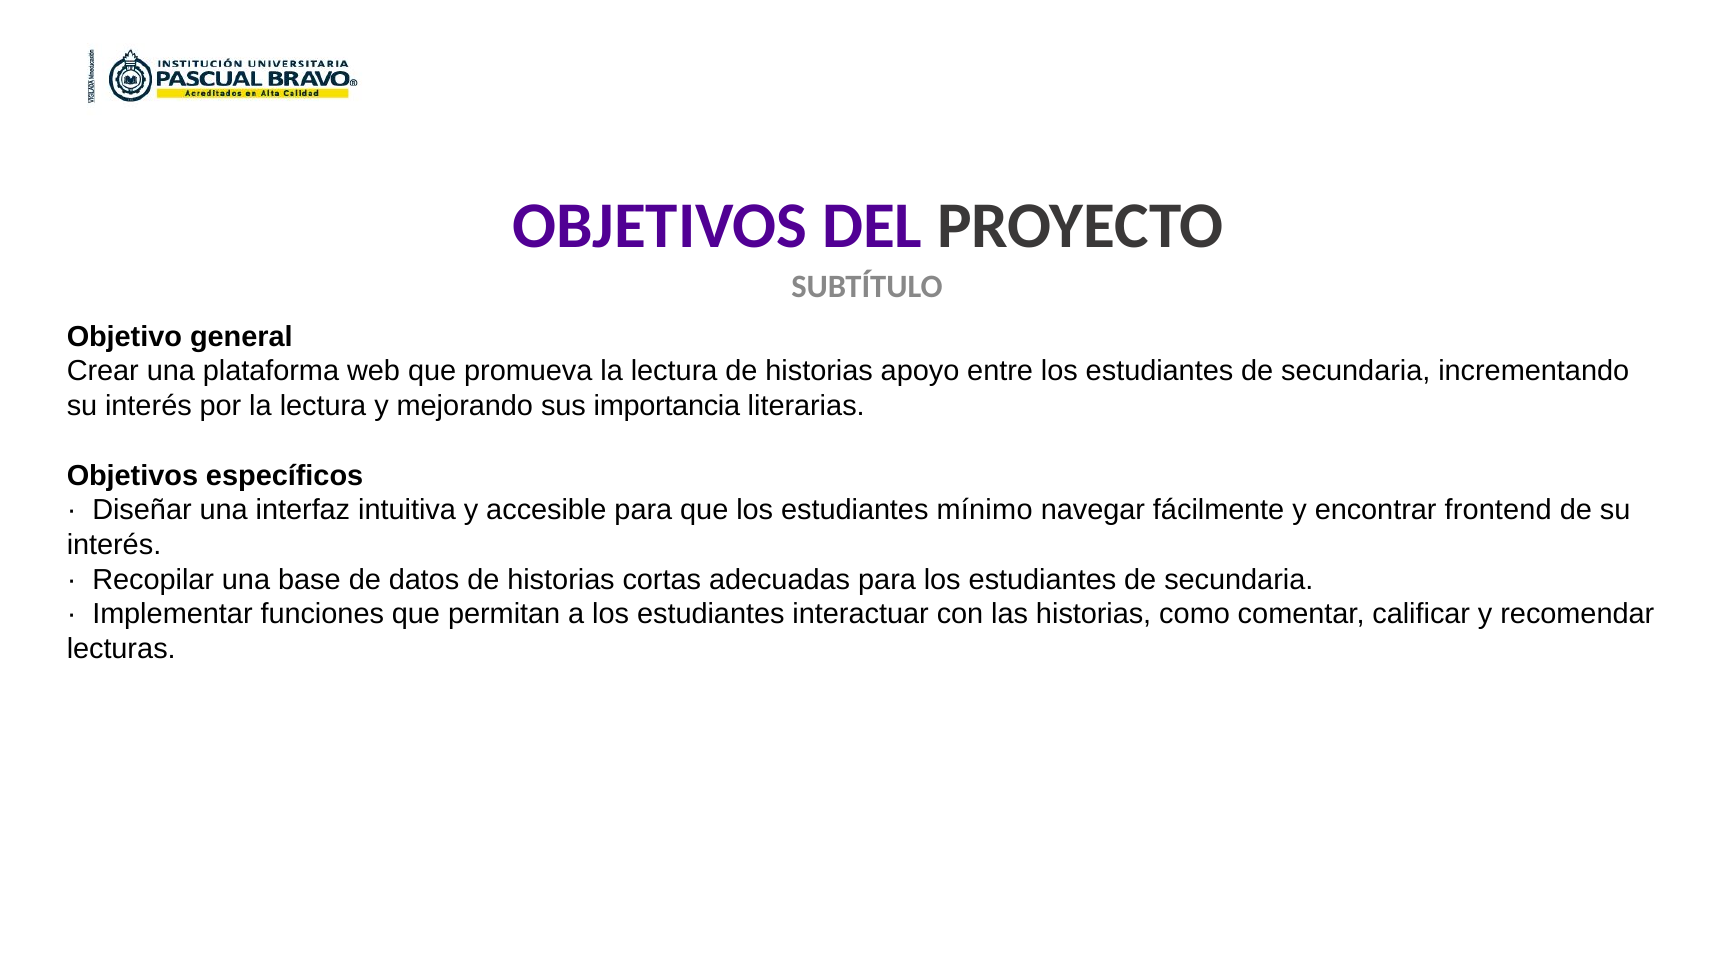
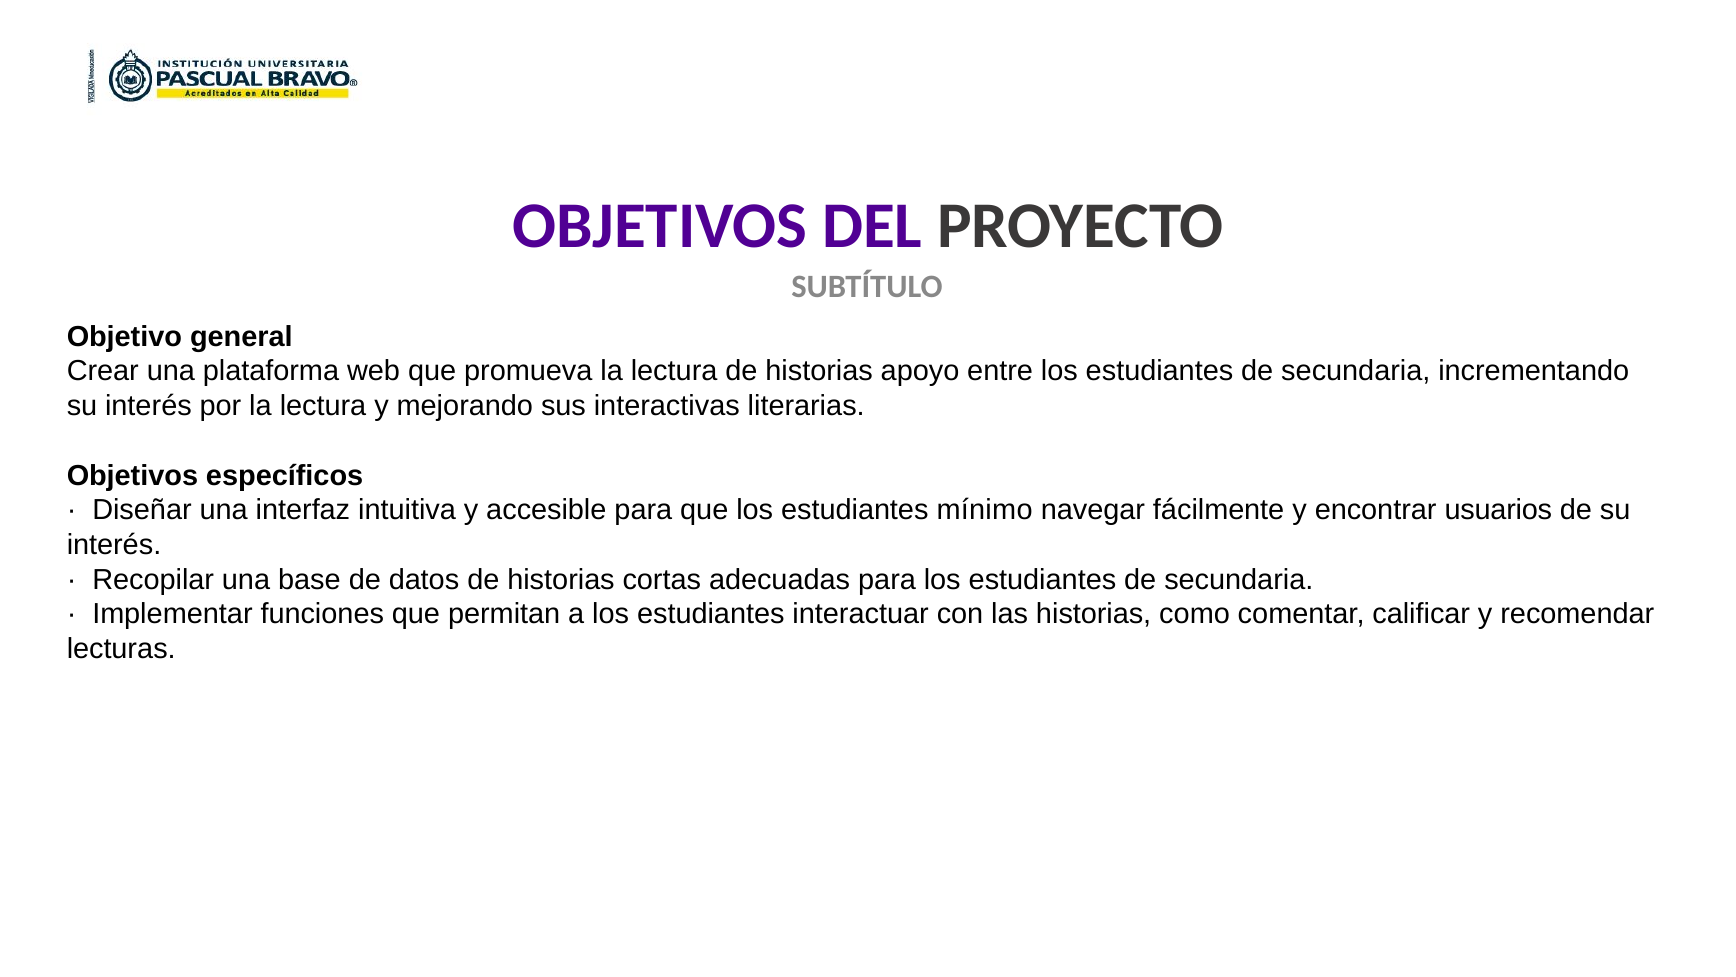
importancia: importancia -> interactivas
frontend: frontend -> usuarios
